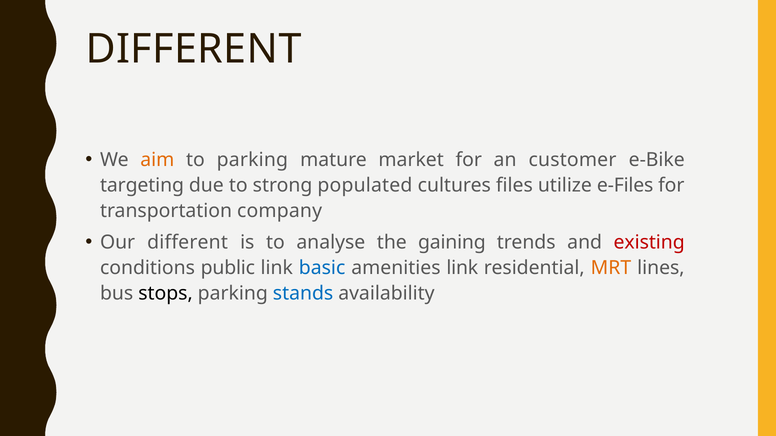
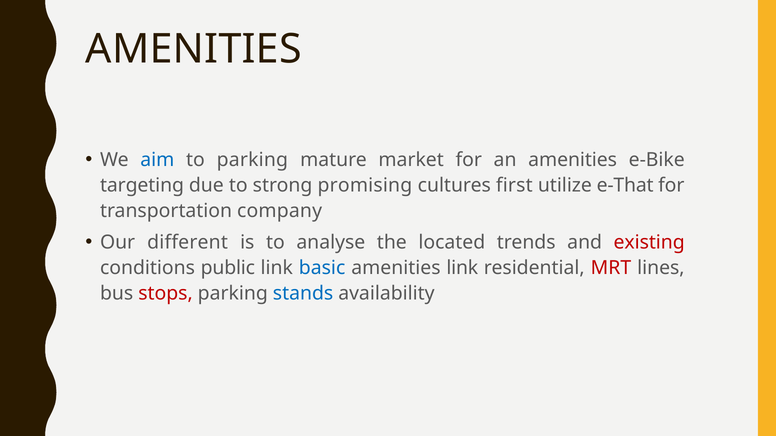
DIFFERENT at (193, 49): DIFFERENT -> AMENITIES
aim colour: orange -> blue
an customer: customer -> amenities
populated: populated -> promising
files: files -> first
e-Files: e-Files -> e-That
gaining: gaining -> located
MRT colour: orange -> red
stops colour: black -> red
